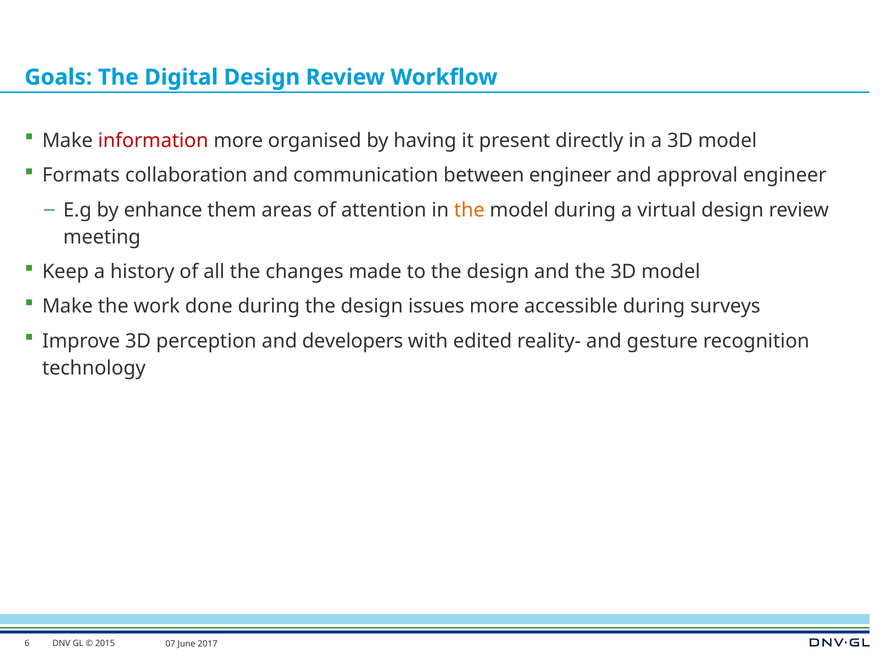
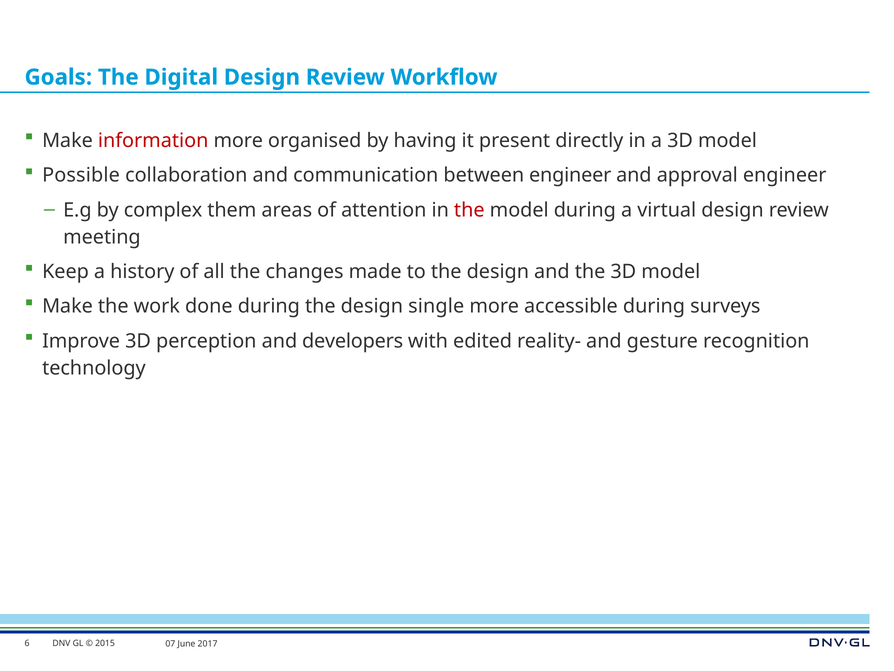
Formats: Formats -> Possible
enhance: enhance -> complex
the at (469, 210) colour: orange -> red
issues: issues -> single
